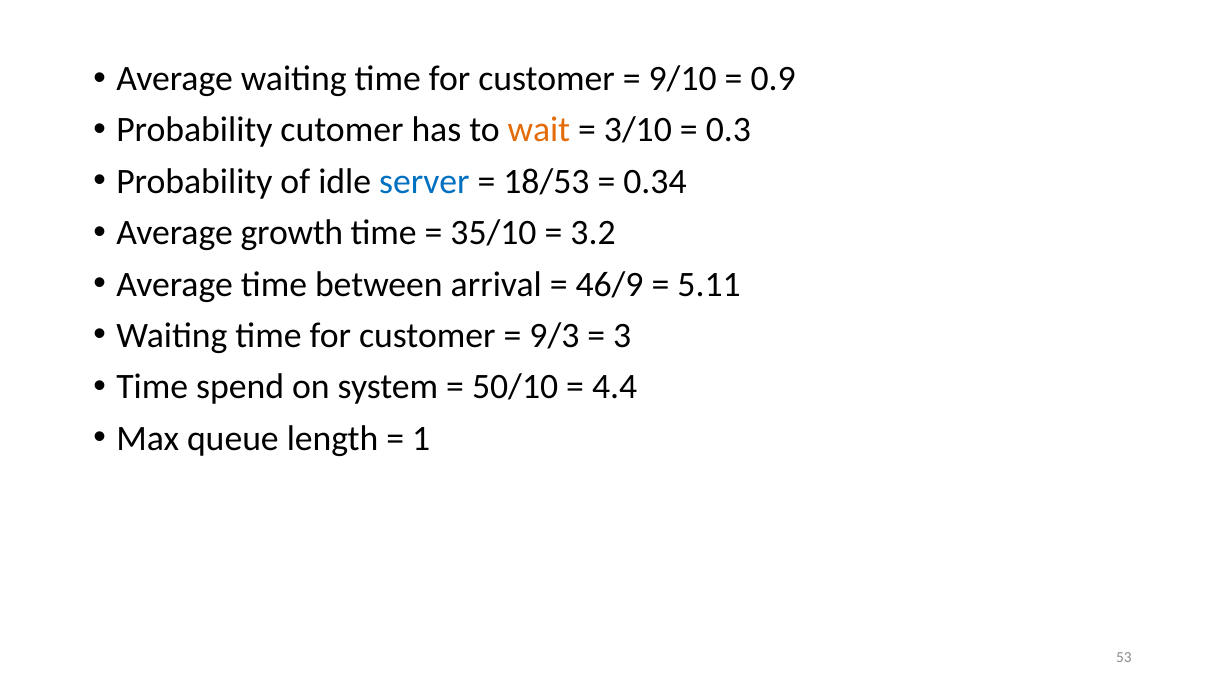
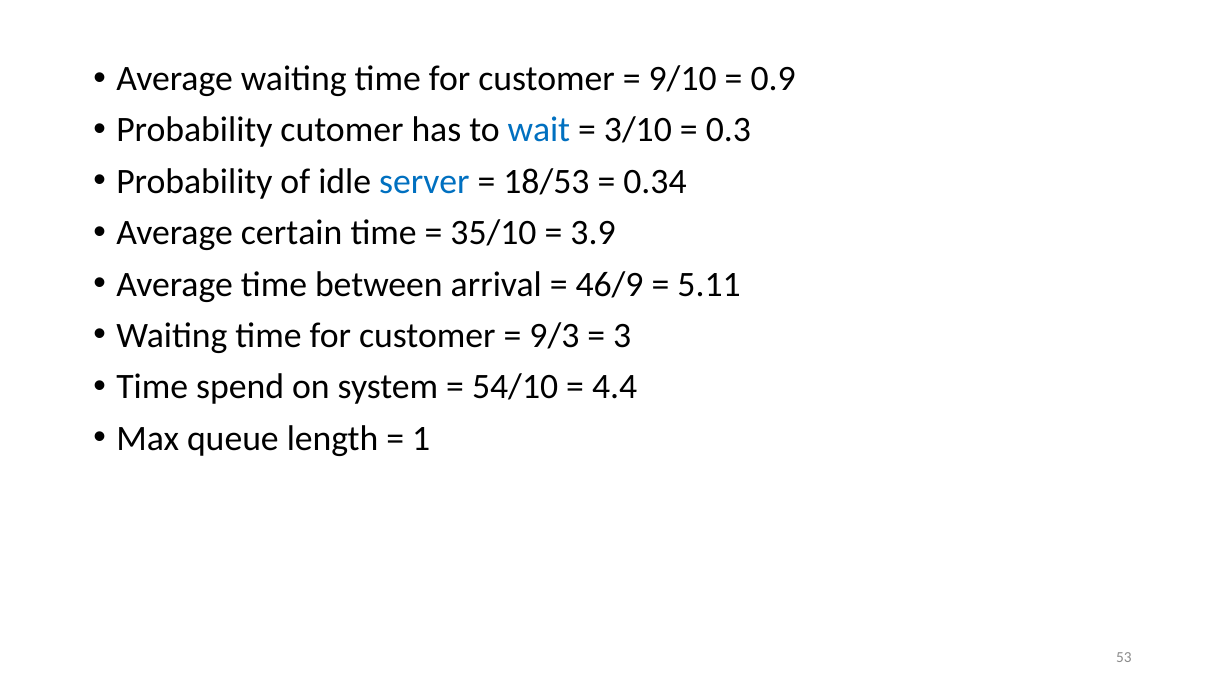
wait colour: orange -> blue
growth: growth -> certain
3.2: 3.2 -> 3.9
50/10: 50/10 -> 54/10
